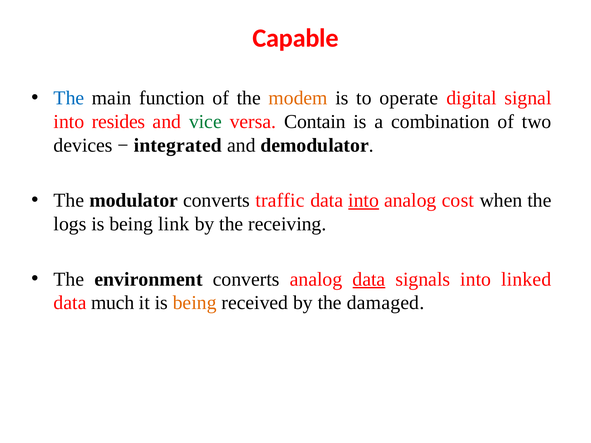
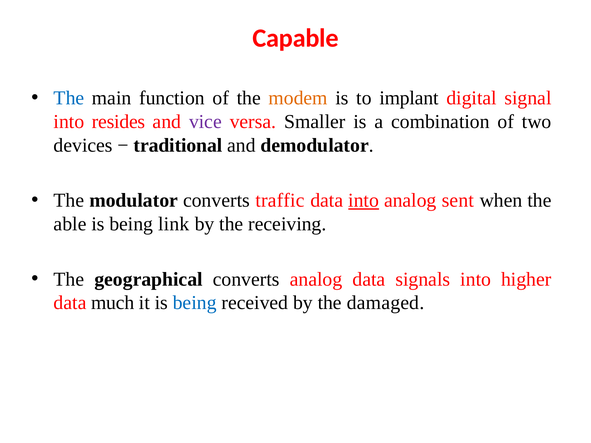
operate: operate -> implant
vice colour: green -> purple
Contain: Contain -> Smaller
integrated: integrated -> traditional
cost: cost -> sent
logs: logs -> able
environment: environment -> geographical
data at (369, 279) underline: present -> none
linked: linked -> higher
being at (195, 303) colour: orange -> blue
